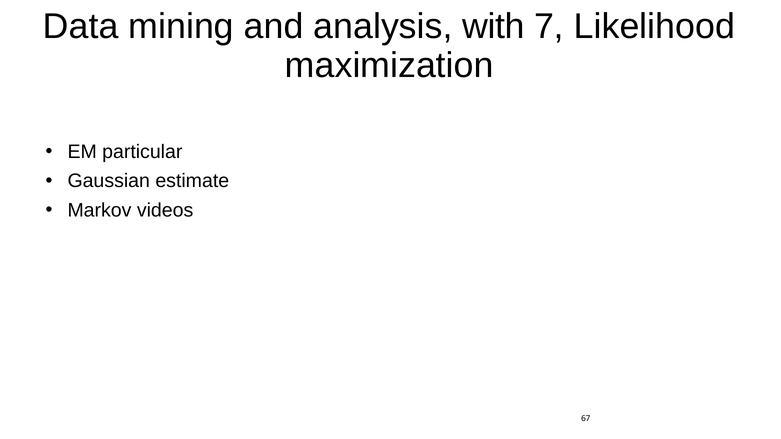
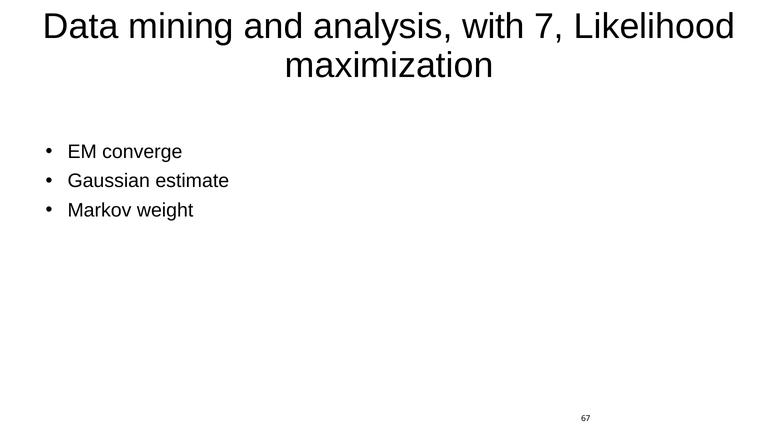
particular: particular -> converge
videos: videos -> weight
